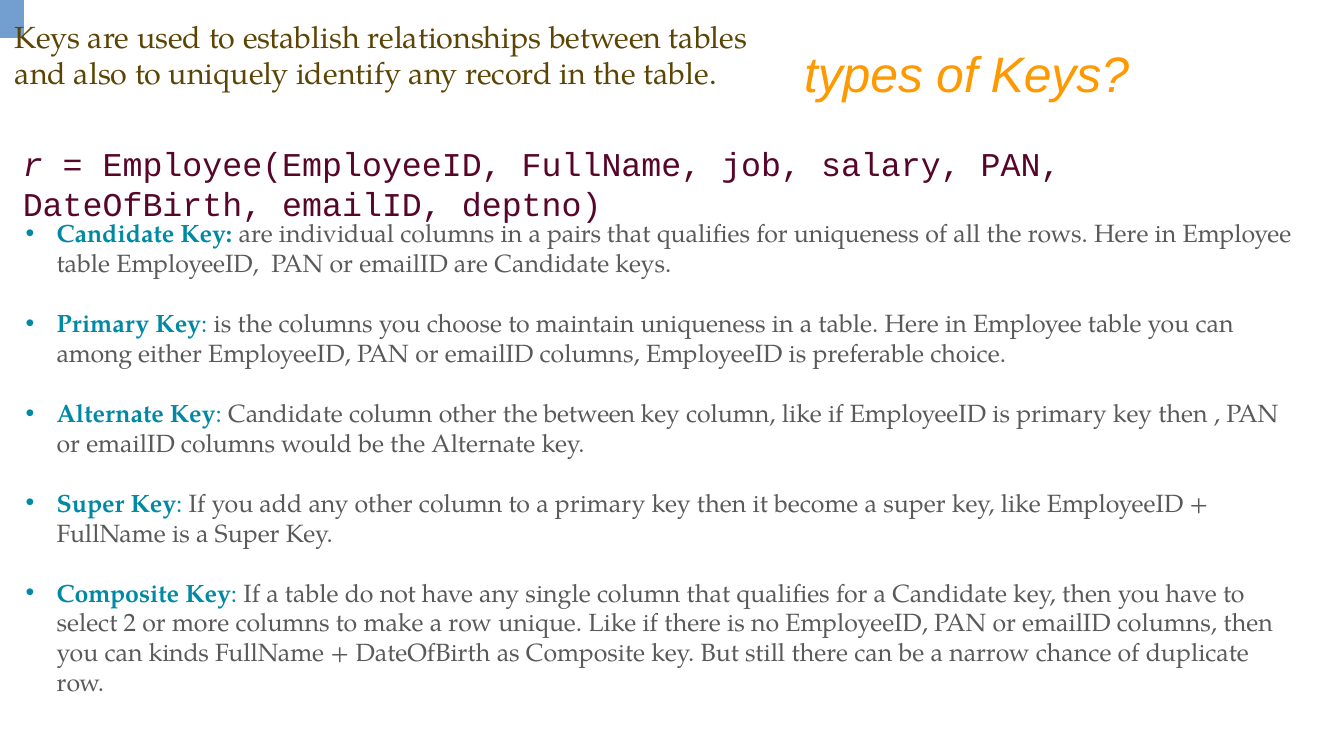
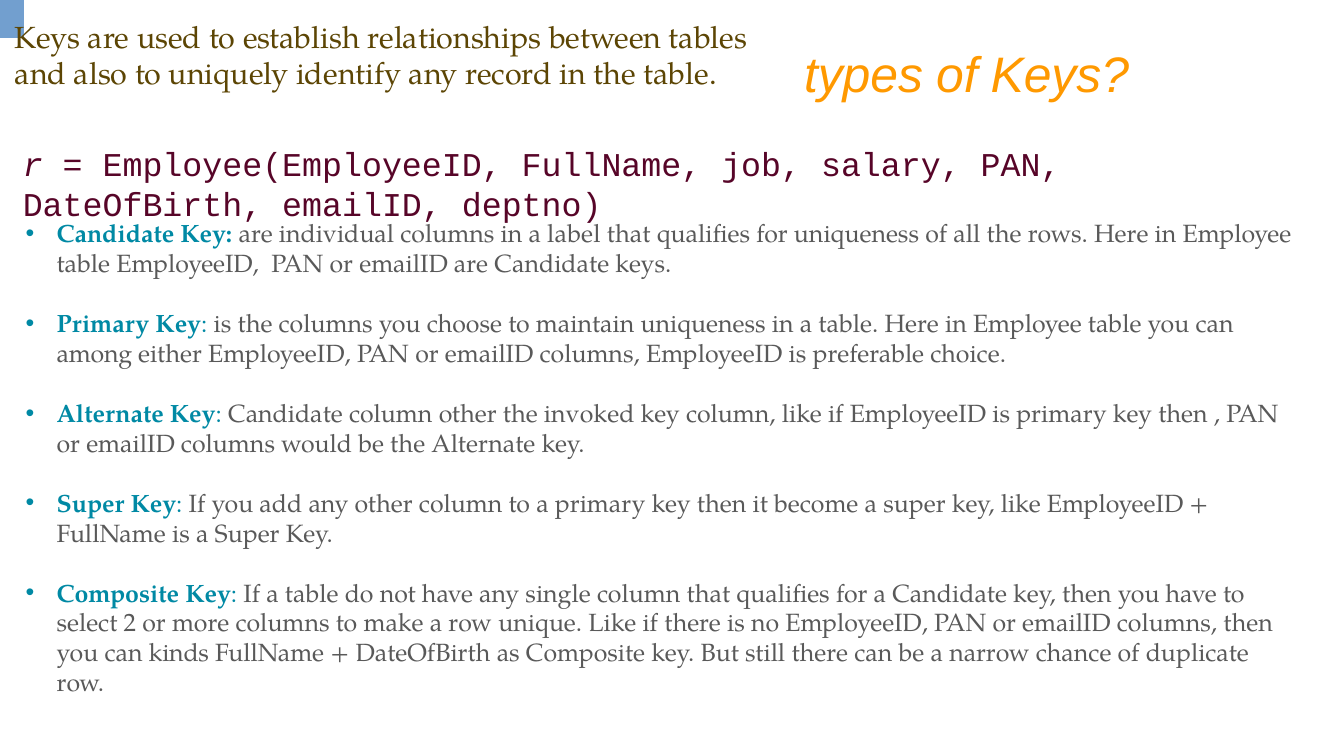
pairs: pairs -> label
the between: between -> invoked
